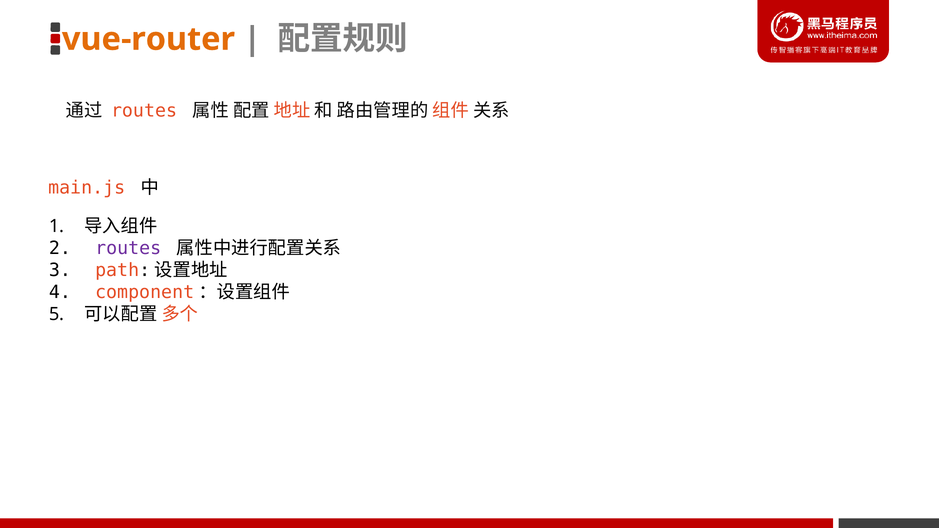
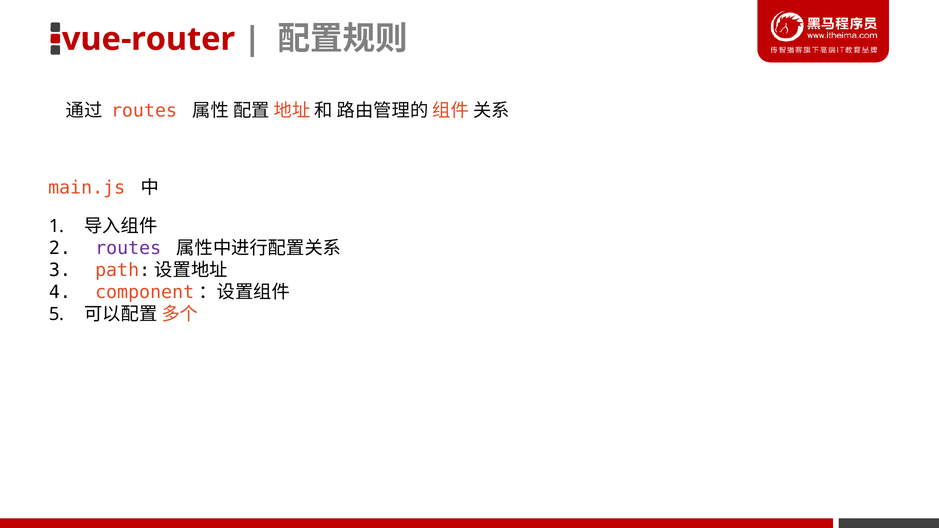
vue-router colour: orange -> red
